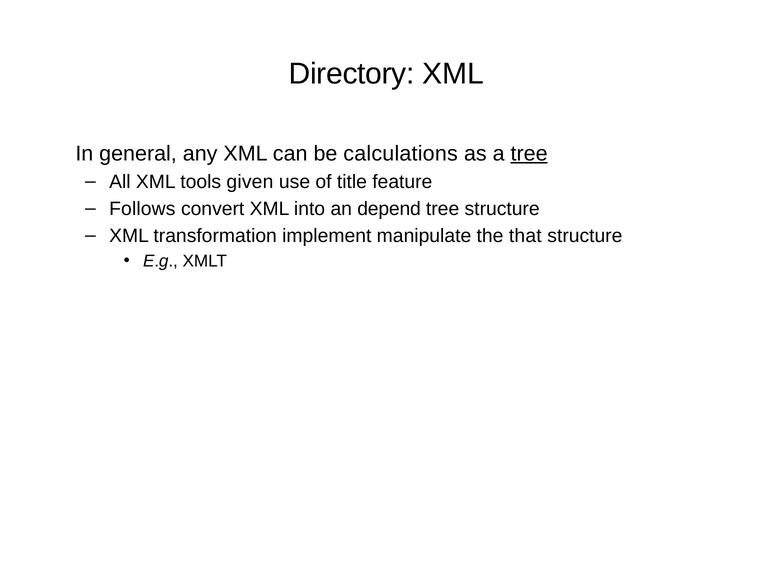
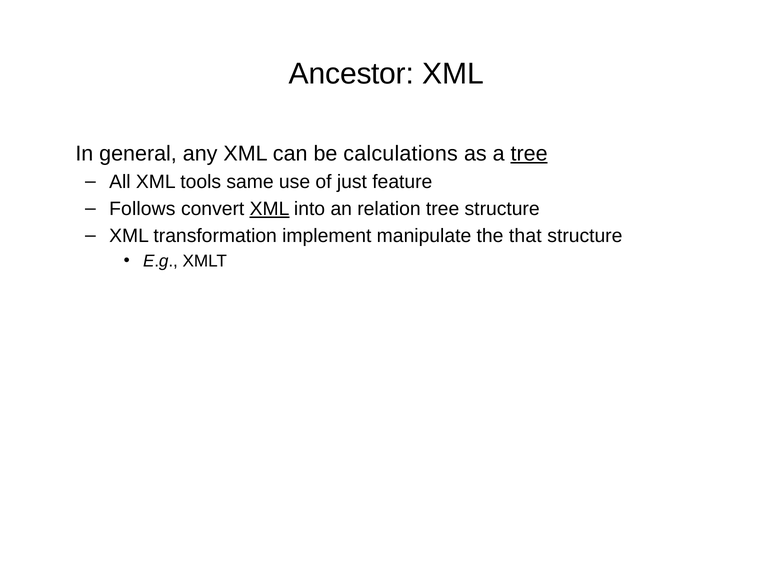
Directory: Directory -> Ancestor
given: given -> same
title: title -> just
XML at (270, 209) underline: none -> present
depend: depend -> relation
